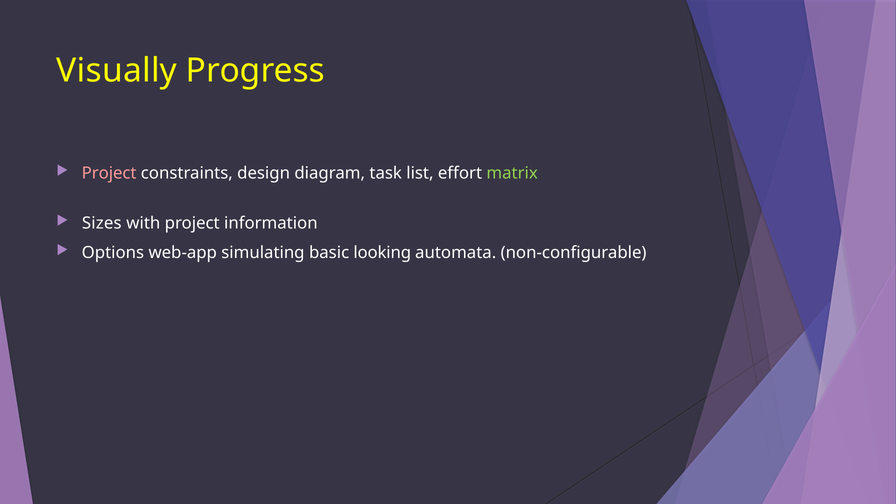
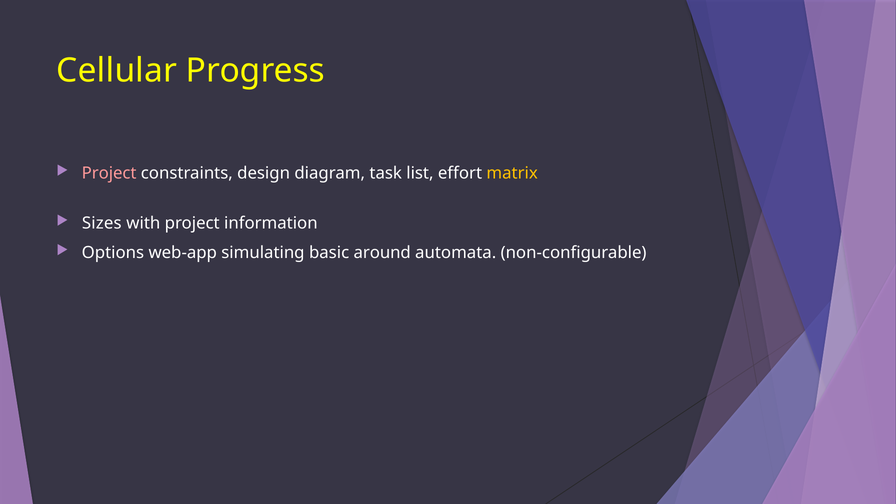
Visually: Visually -> Cellular
matrix colour: light green -> yellow
looking: looking -> around
